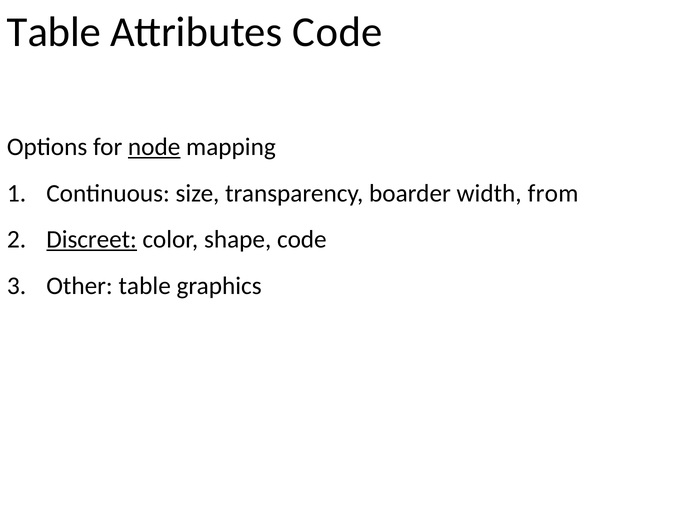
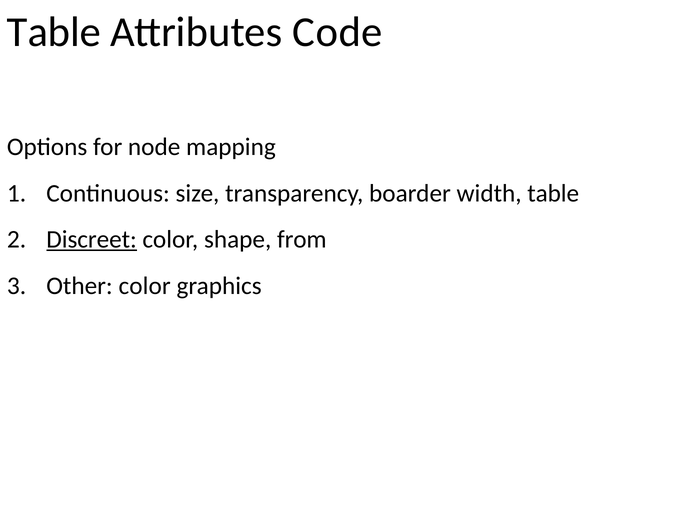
node underline: present -> none
width from: from -> table
shape code: code -> from
Other table: table -> color
